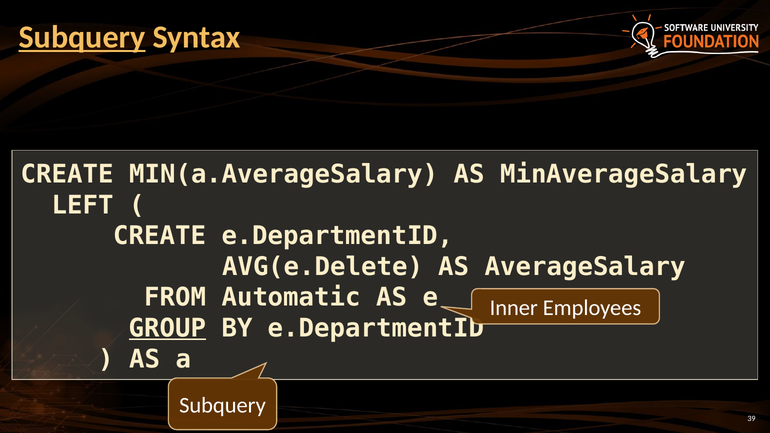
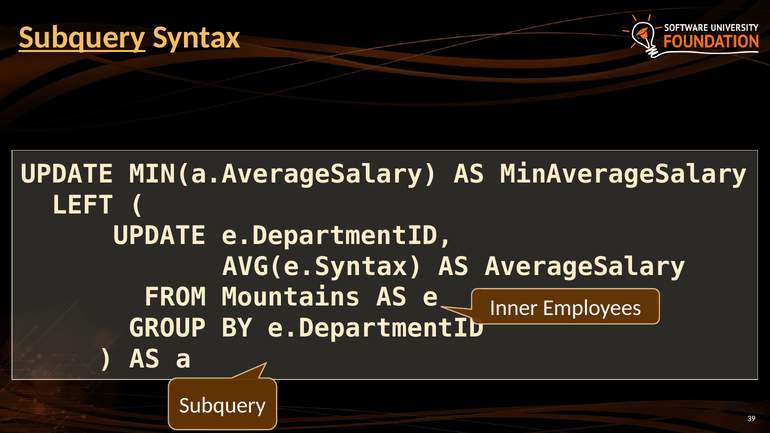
CREATE at (67, 174): CREATE -> UPDATE
CREATE at (160, 236): CREATE -> UPDATE
AVG(e.Delete: AVG(e.Delete -> AVG(e.Syntax
Automatic: Automatic -> Mountains
GROUP underline: present -> none
